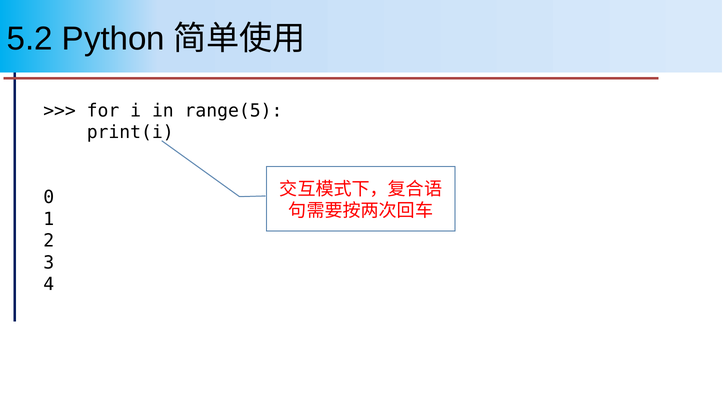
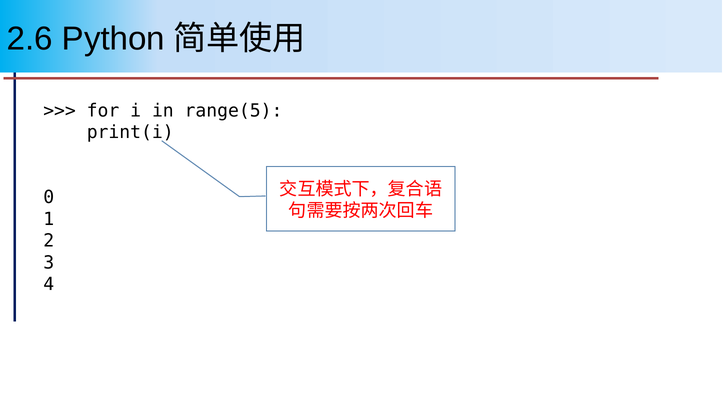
5.2: 5.2 -> 2.6
